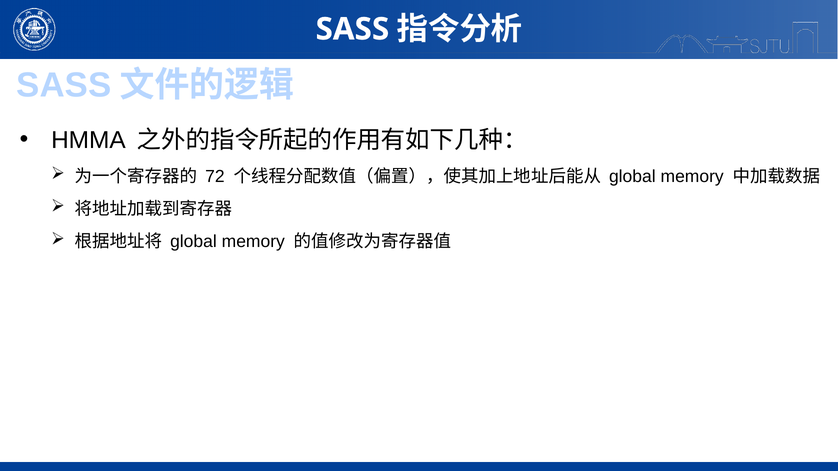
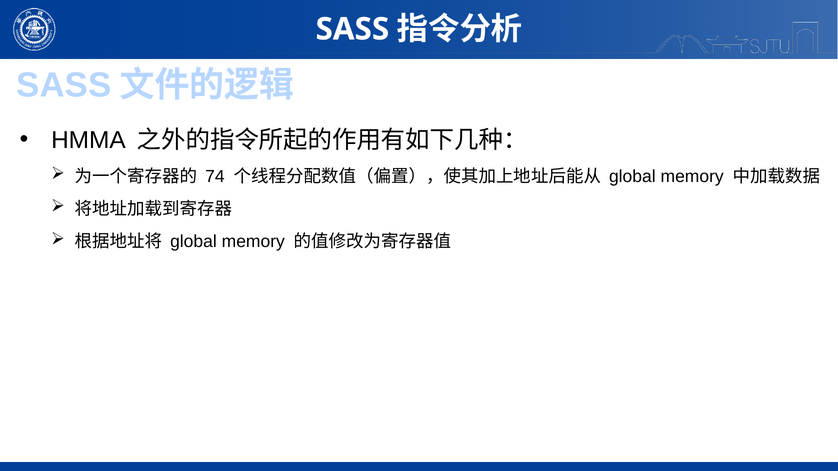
72: 72 -> 74
